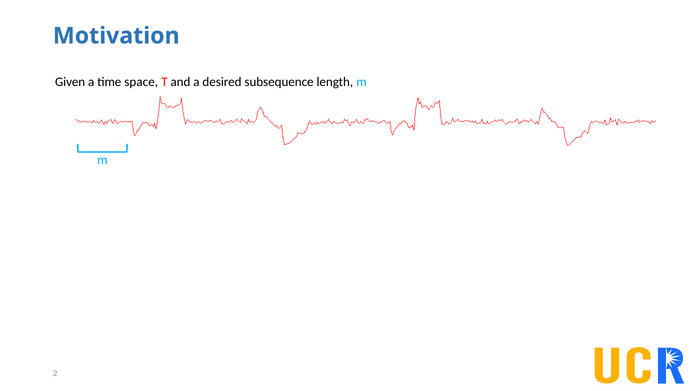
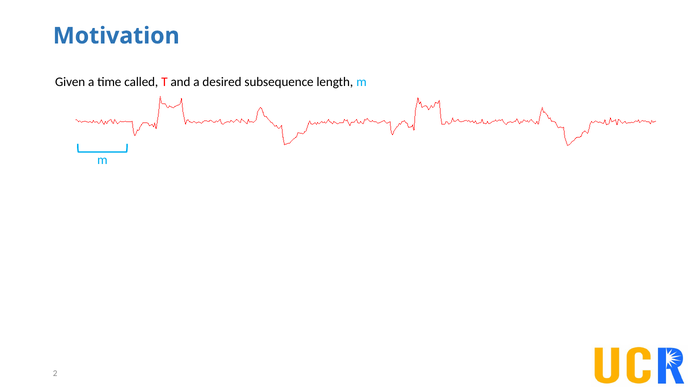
space: space -> called
